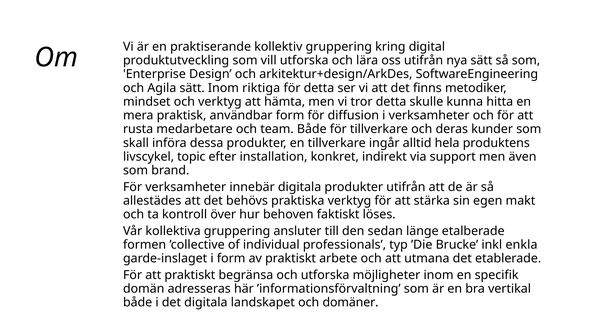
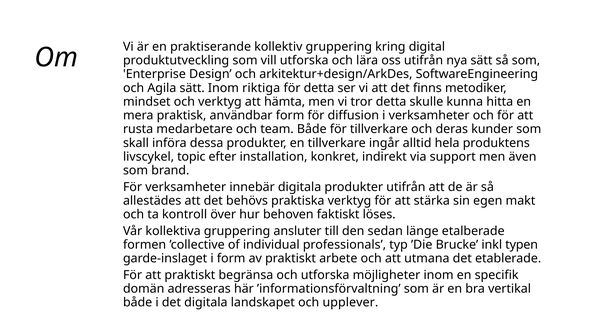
enkla: enkla -> typen
domäner: domäner -> upplever
